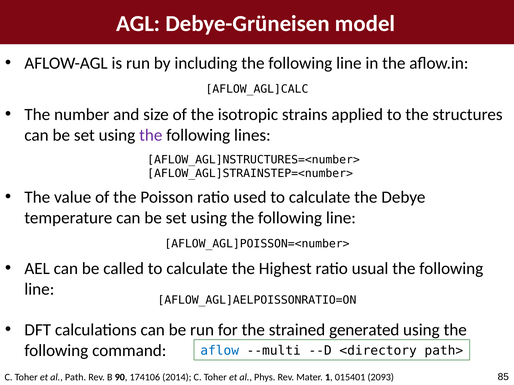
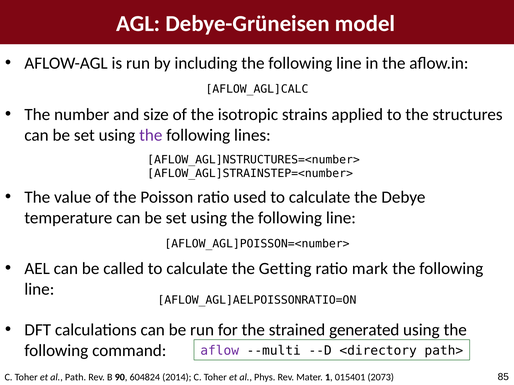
Highest: Highest -> Getting
usual: usual -> mark
aflow colour: blue -> purple
174106: 174106 -> 604824
2093: 2093 -> 2073
